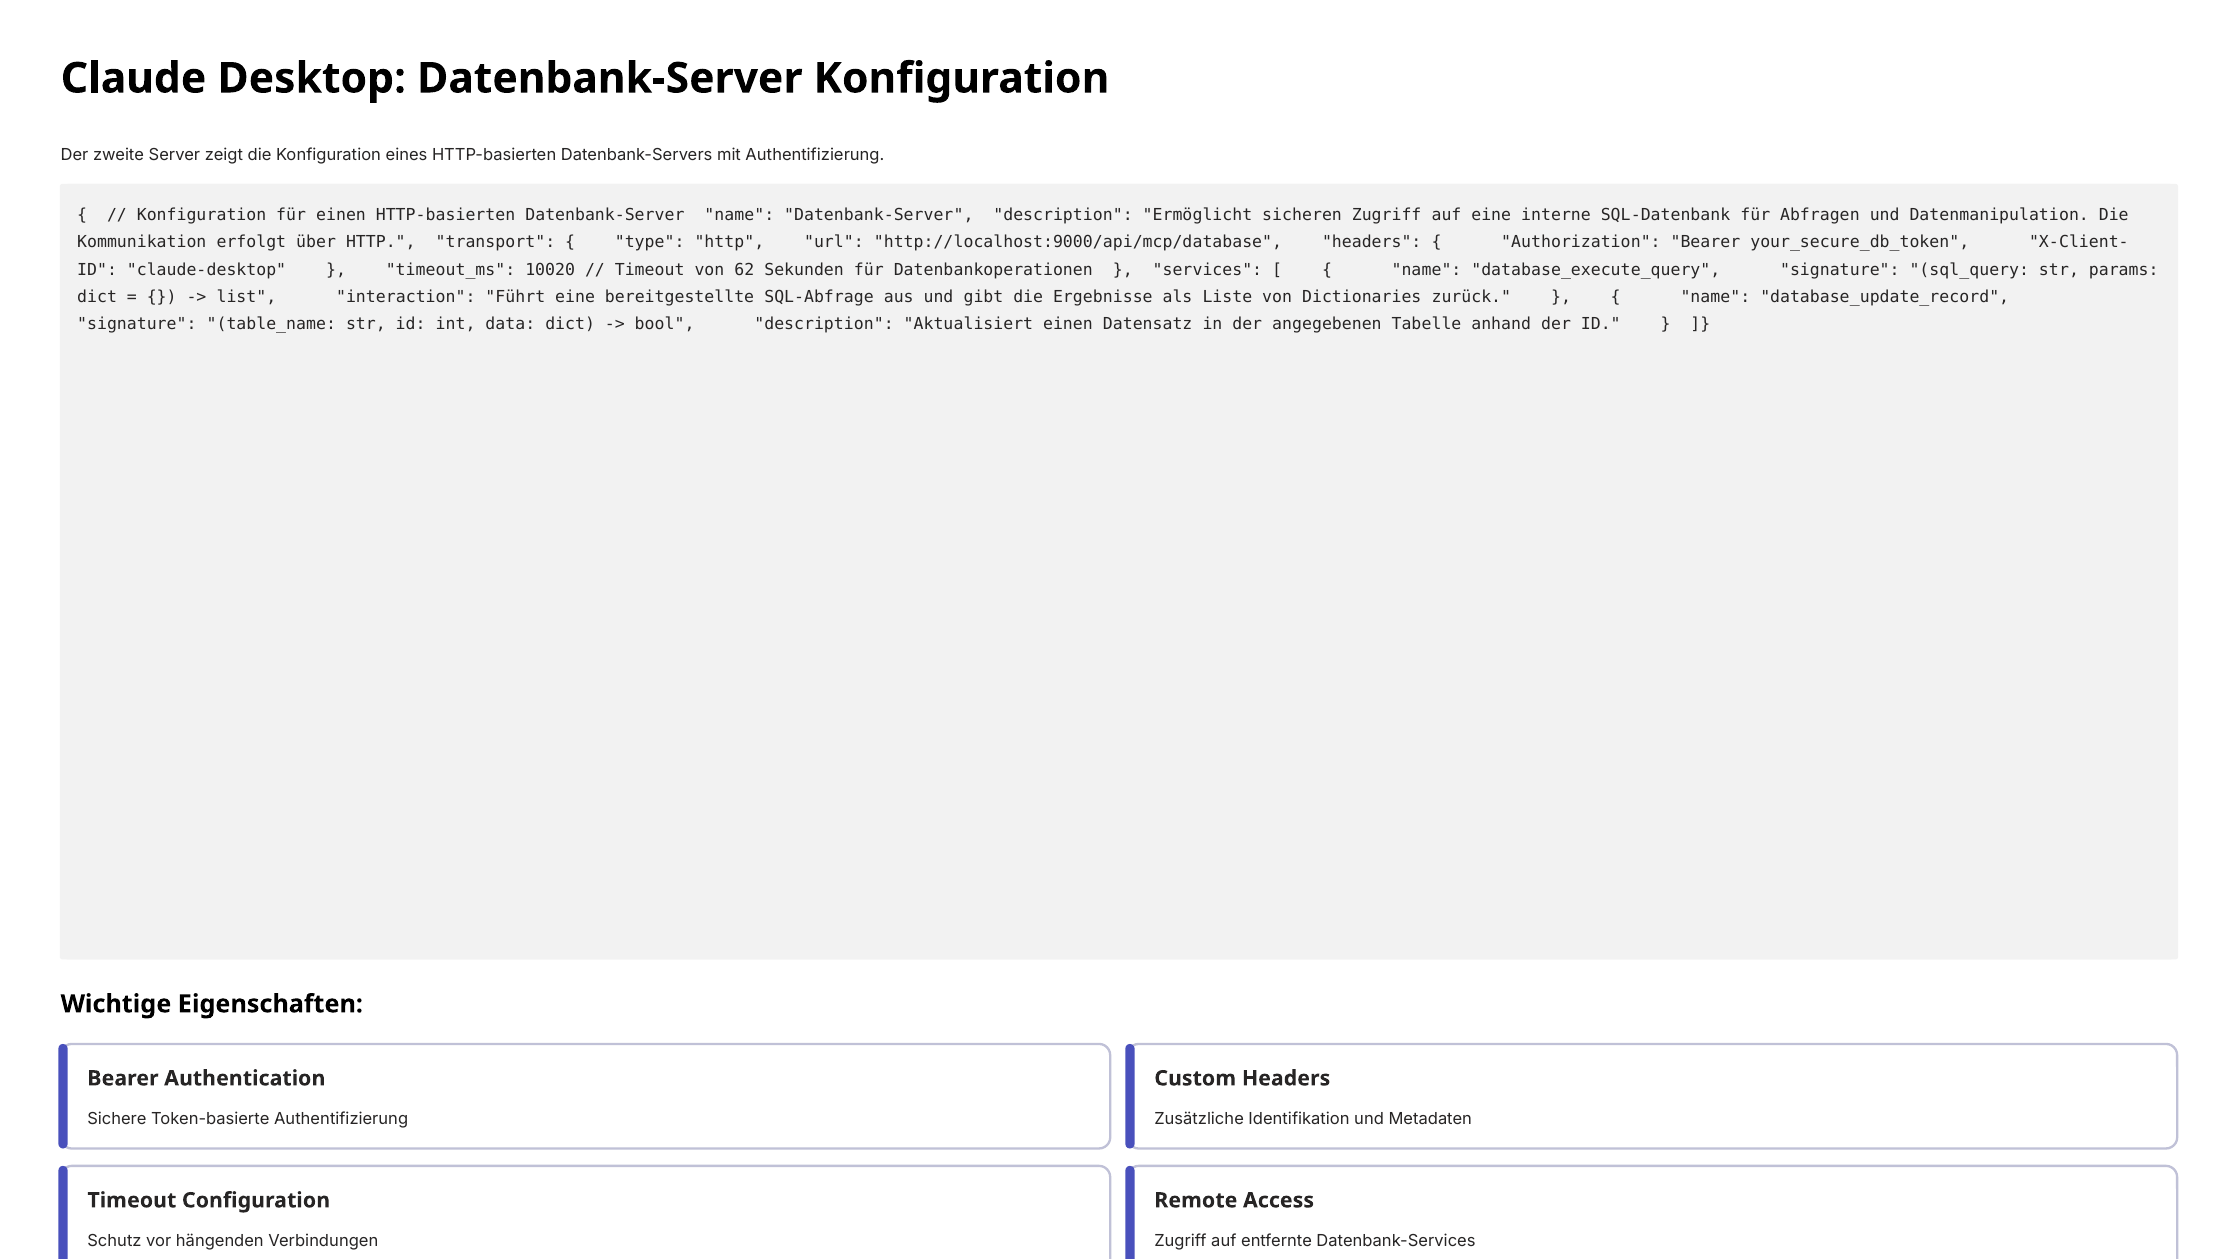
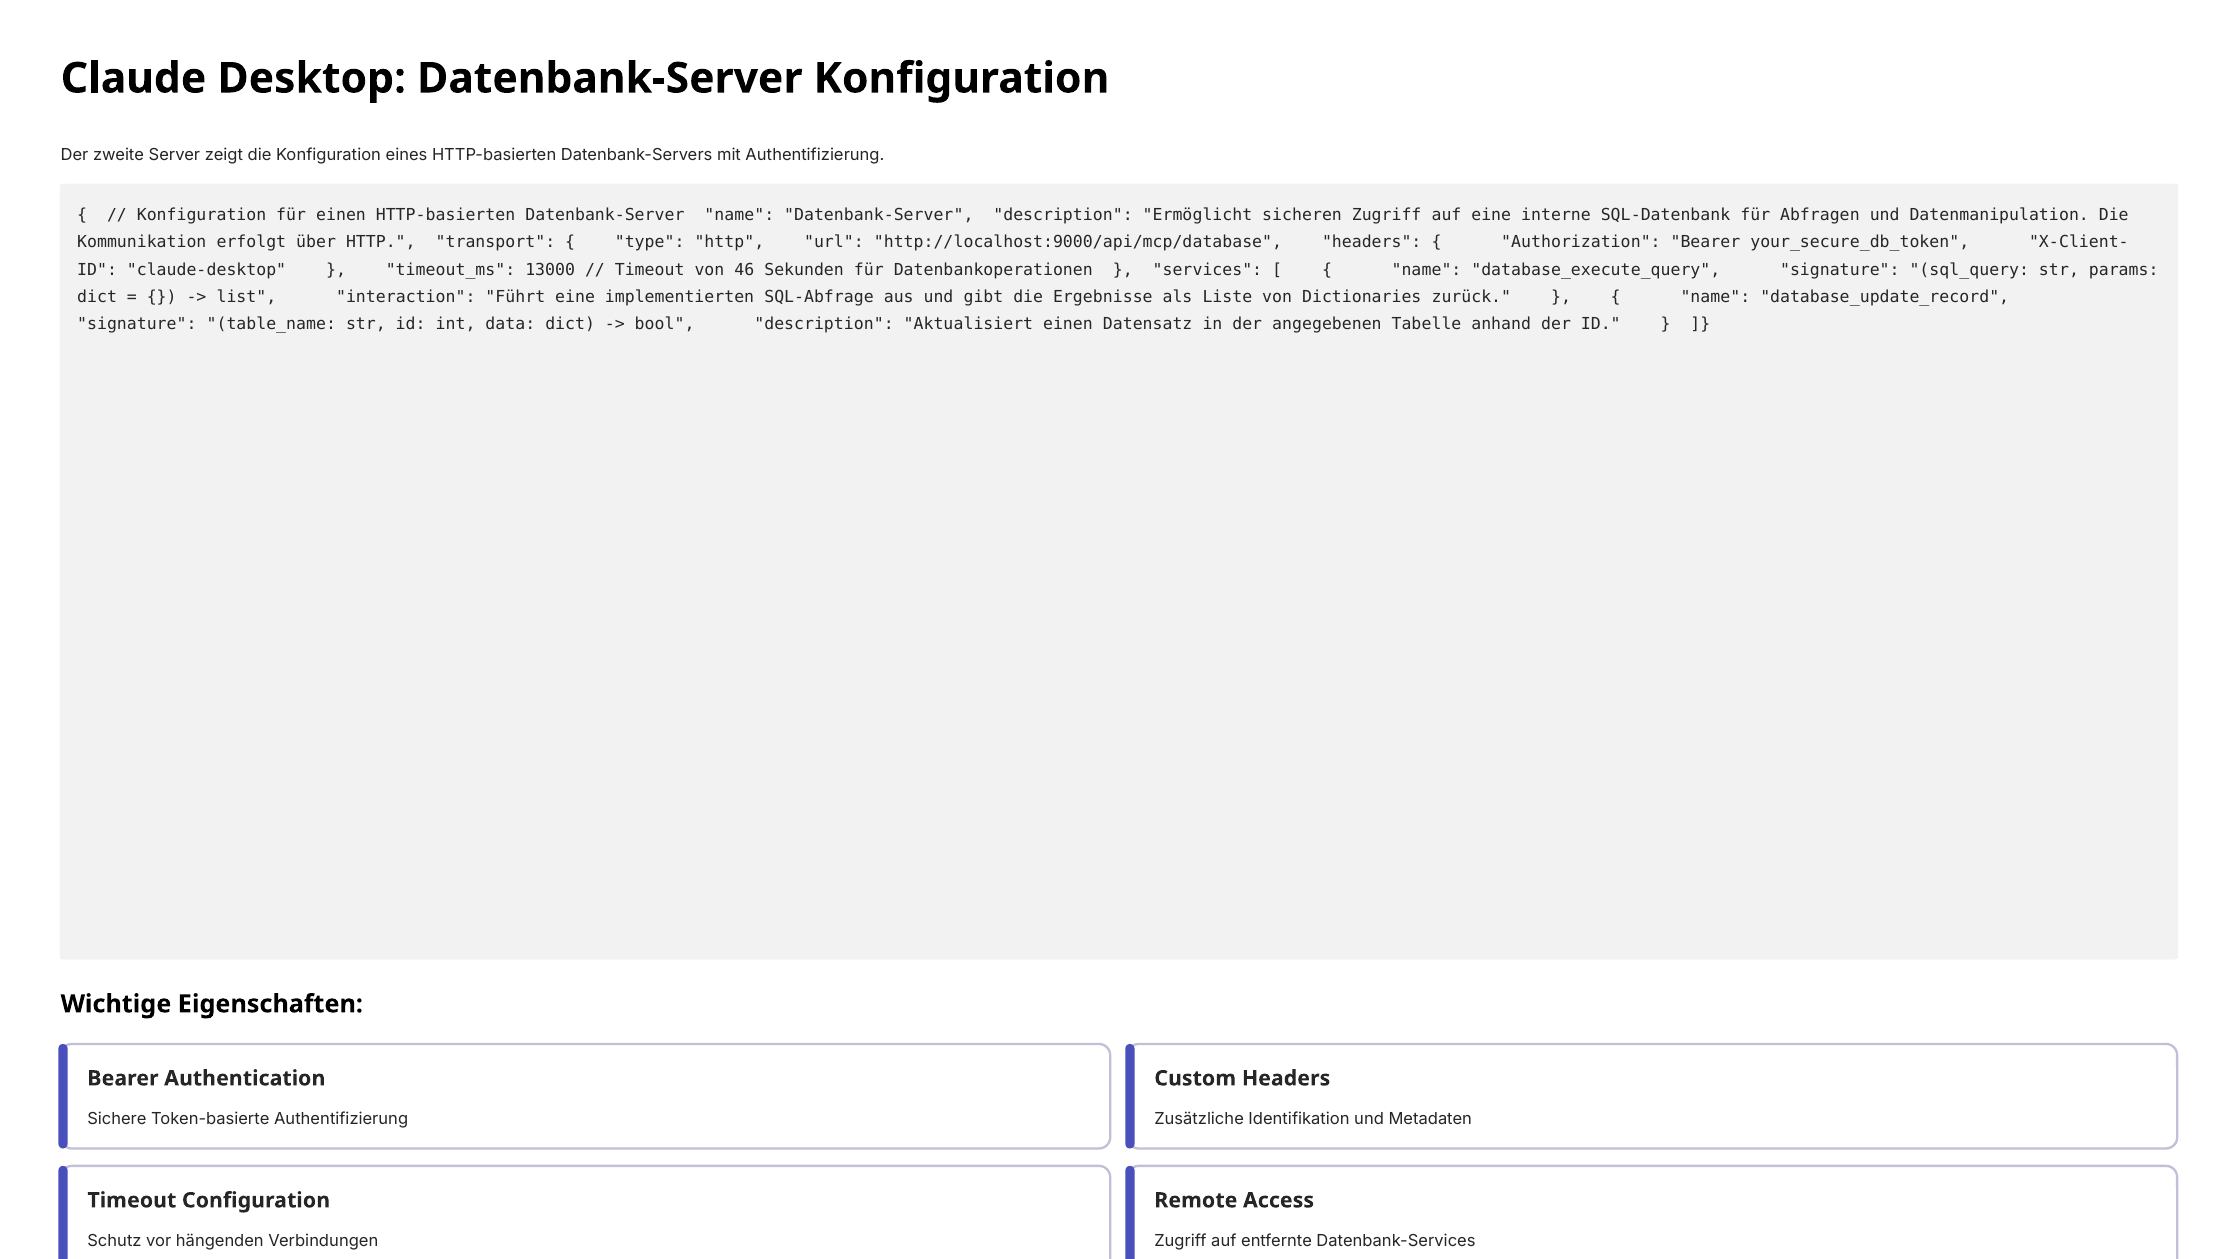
10020: 10020 -> 13000
62: 62 -> 46
bereitgestellte: bereitgestellte -> implementierten
